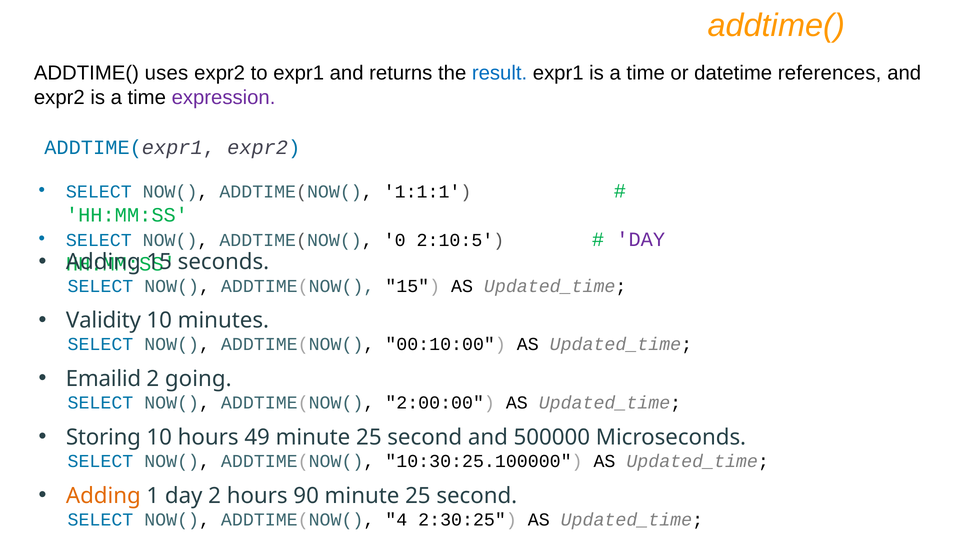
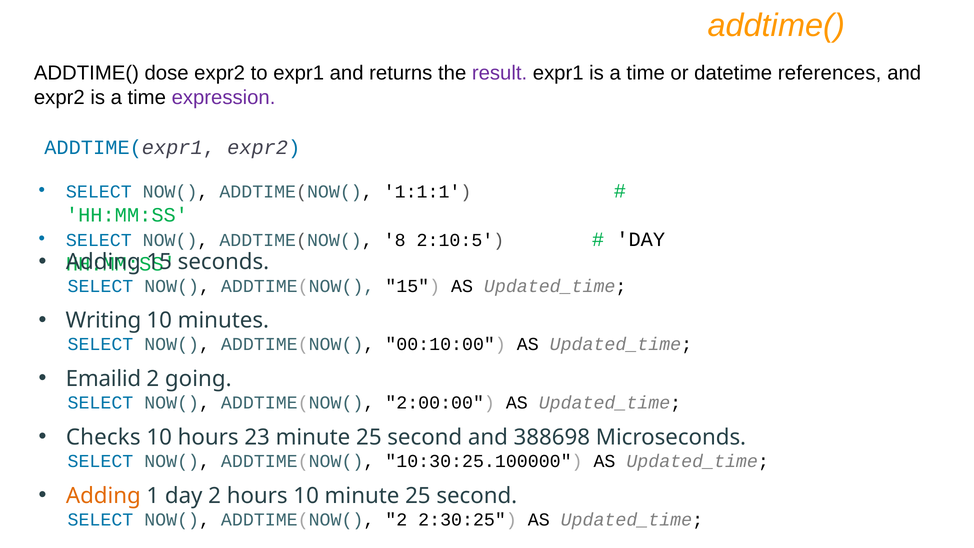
uses: uses -> dose
result colour: blue -> purple
0: 0 -> 8
DAY at (641, 239) colour: purple -> black
Validity: Validity -> Writing
Storing: Storing -> Checks
49: 49 -> 23
500000: 500000 -> 388698
hours 90: 90 -> 10
ADDTIME(NOW( 4: 4 -> 2
